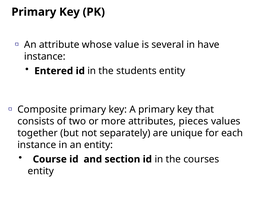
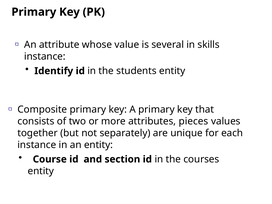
have: have -> skills
Entered: Entered -> Identify
